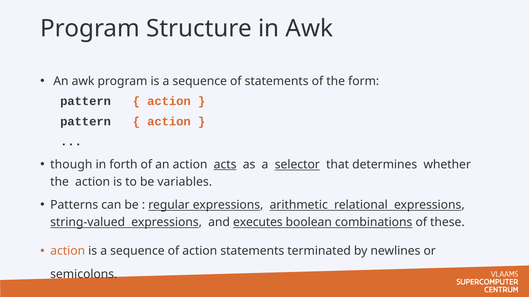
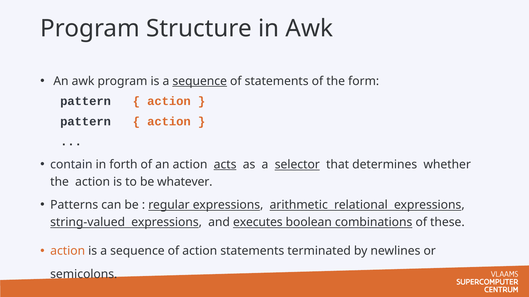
sequence at (200, 81) underline: none -> present
though: though -> contain
variables: variables -> whatever
